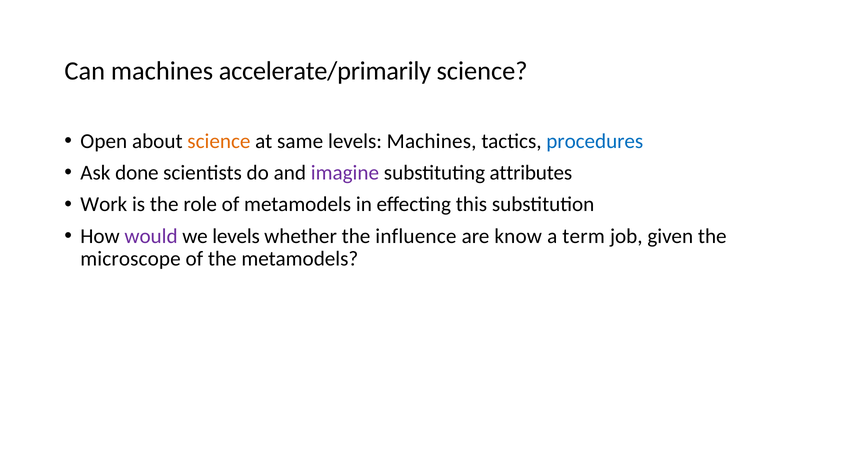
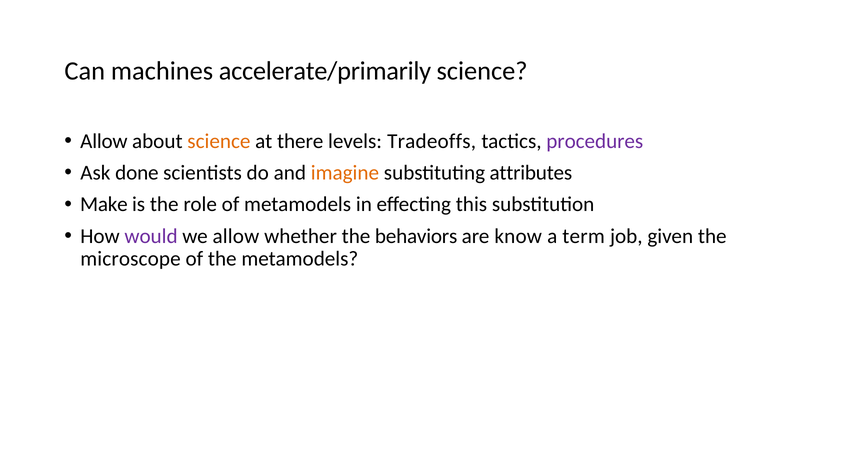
Open at (104, 141): Open -> Allow
same: same -> there
levels Machines: Machines -> Tradeoffs
procedures colour: blue -> purple
imagine colour: purple -> orange
Work: Work -> Make
we levels: levels -> allow
influence: influence -> behaviors
